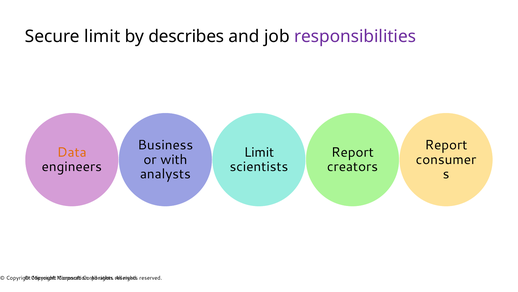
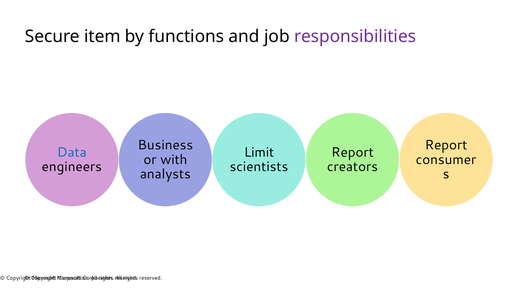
Secure limit: limit -> item
describes: describes -> functions
Data colour: orange -> blue
